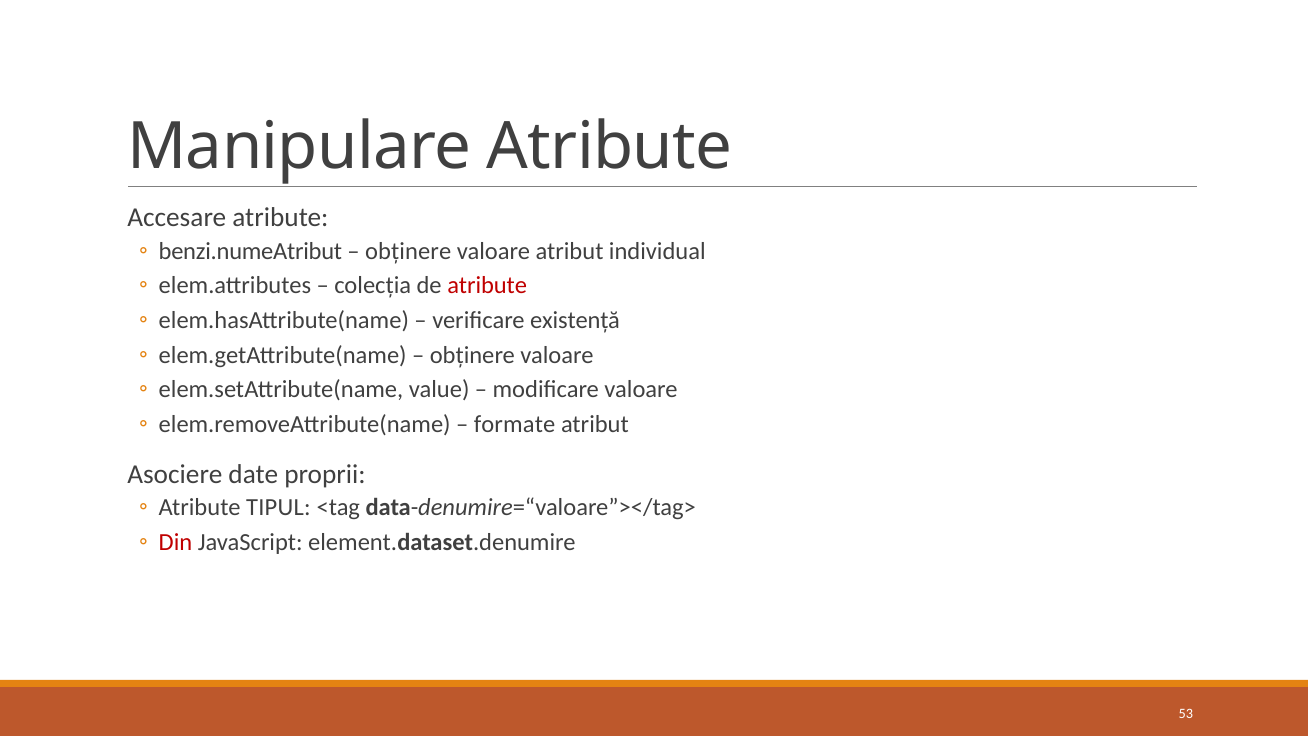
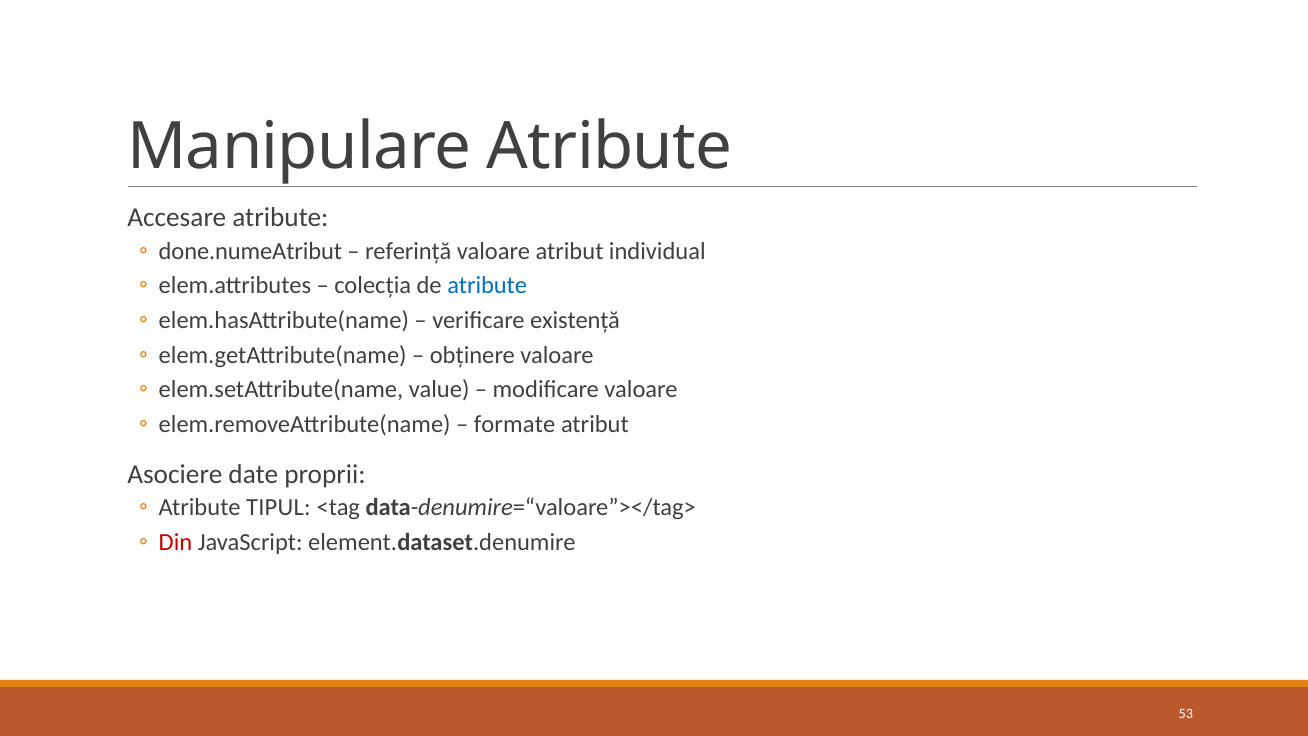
benzi.numeAtribut: benzi.numeAtribut -> done.numeAtribut
obținere at (408, 251): obținere -> referință
atribute at (487, 286) colour: red -> blue
